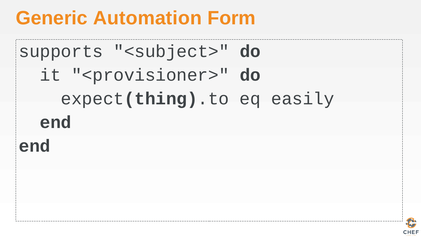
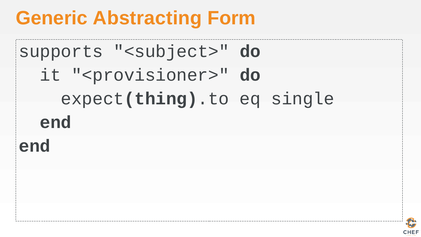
Automation: Automation -> Abstracting
easily: easily -> single
